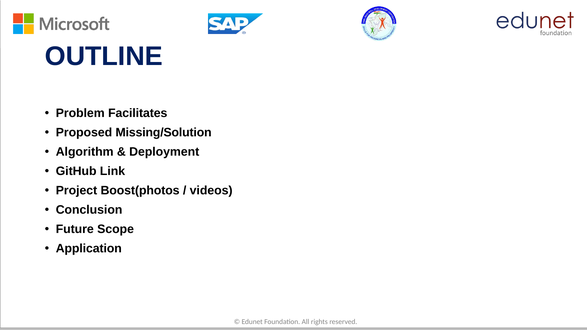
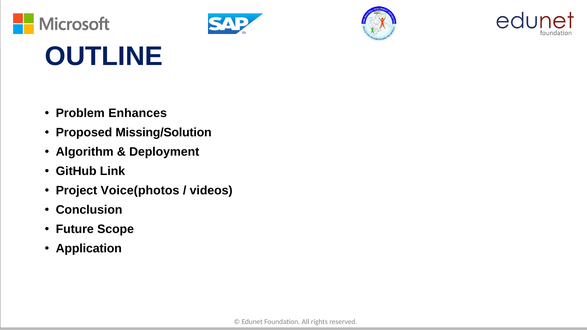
Facilitates: Facilitates -> Enhances
Boost(photos: Boost(photos -> Voice(photos
